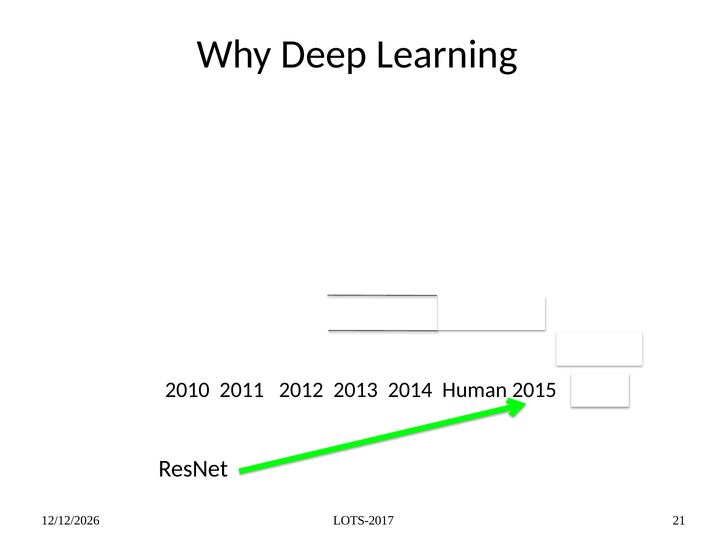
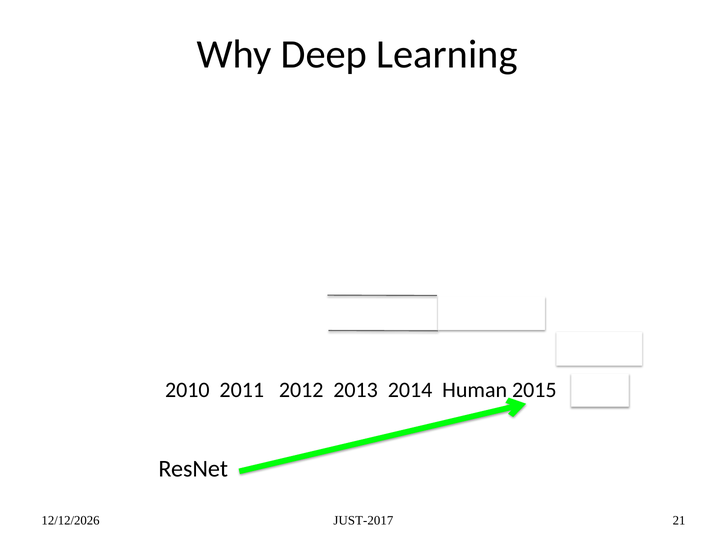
LOTS-2017: LOTS-2017 -> JUST-2017
